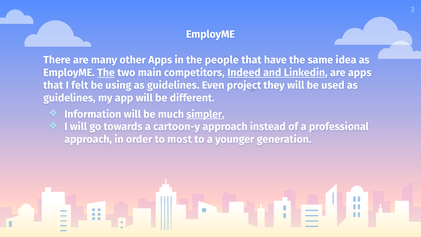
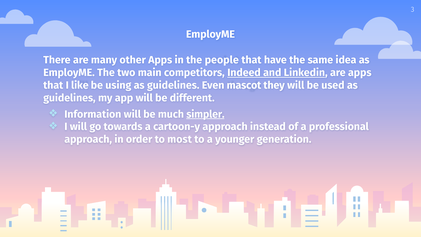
The at (106, 73) underline: present -> none
felt: felt -> like
project: project -> mascot
